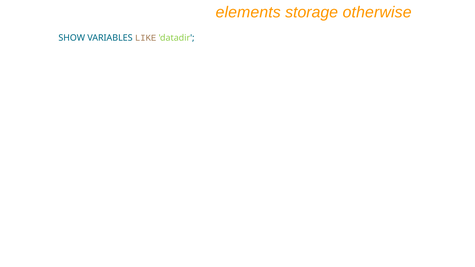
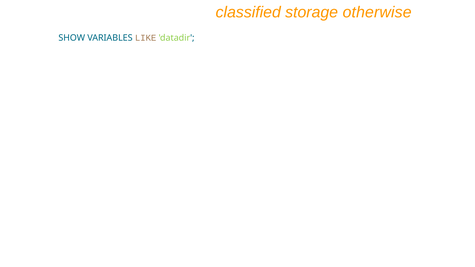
elements: elements -> classified
